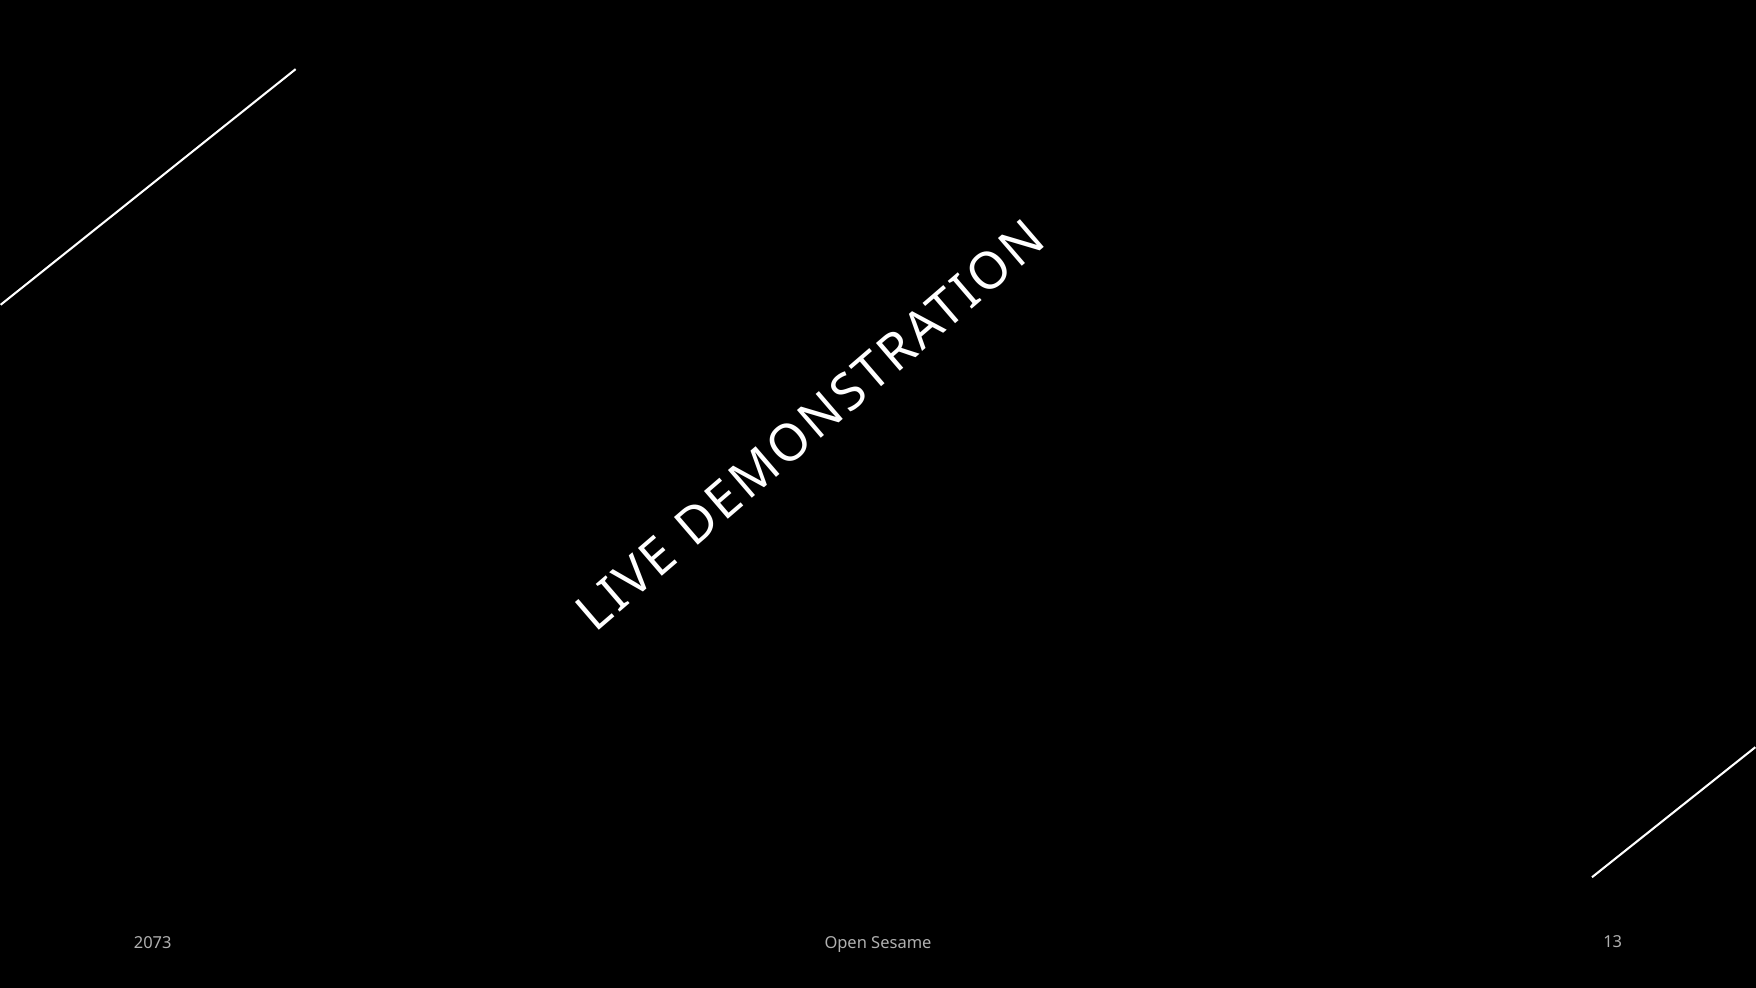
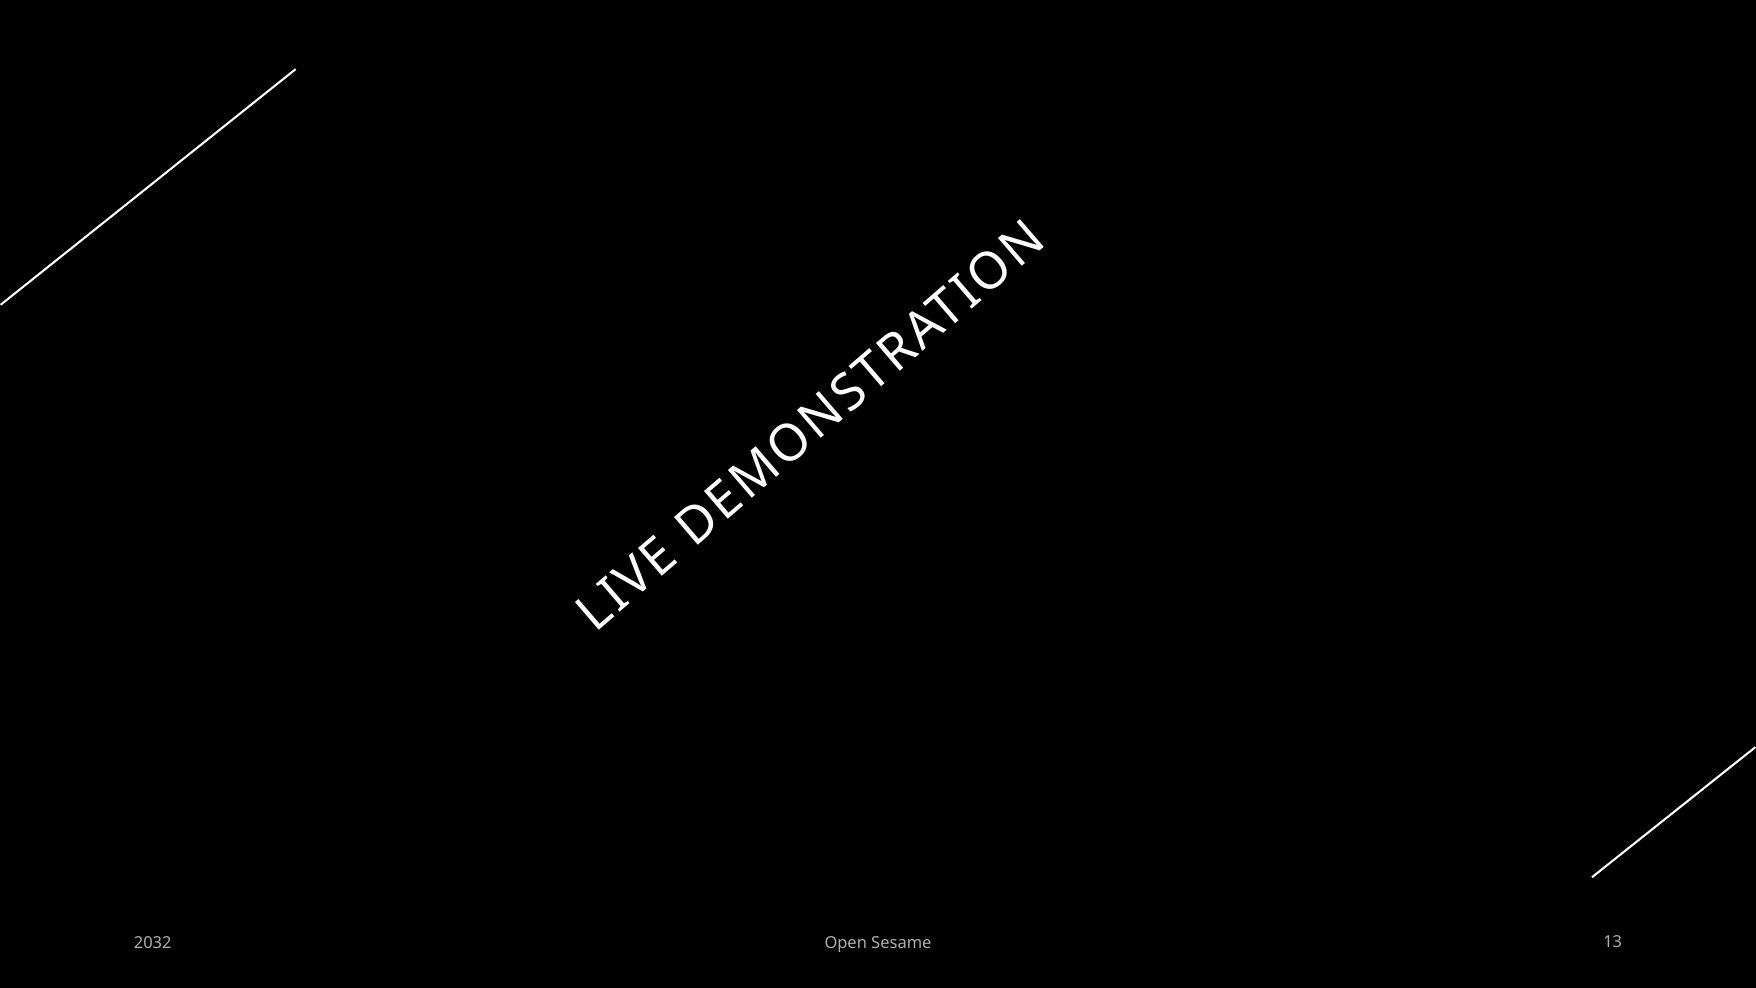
2073: 2073 -> 2032
